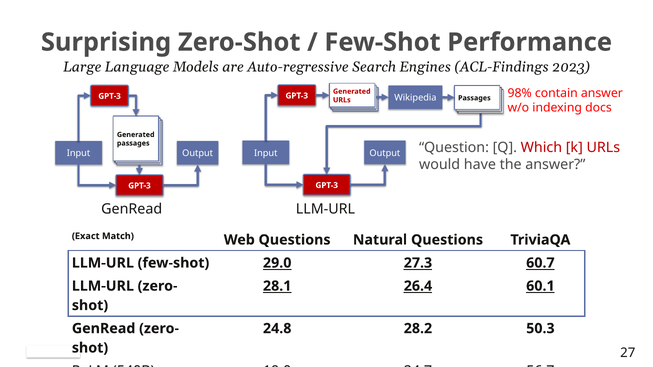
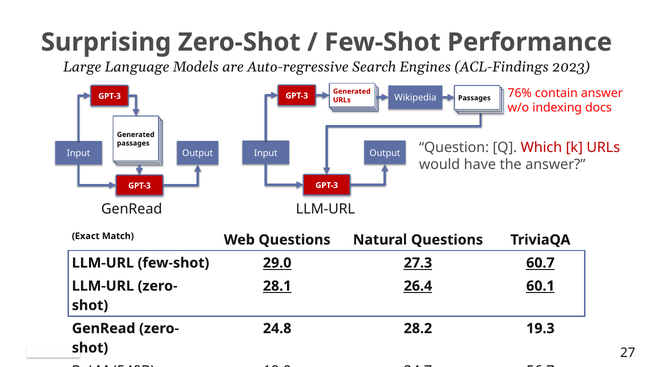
98%: 98% -> 76%
50.3: 50.3 -> 19.3
